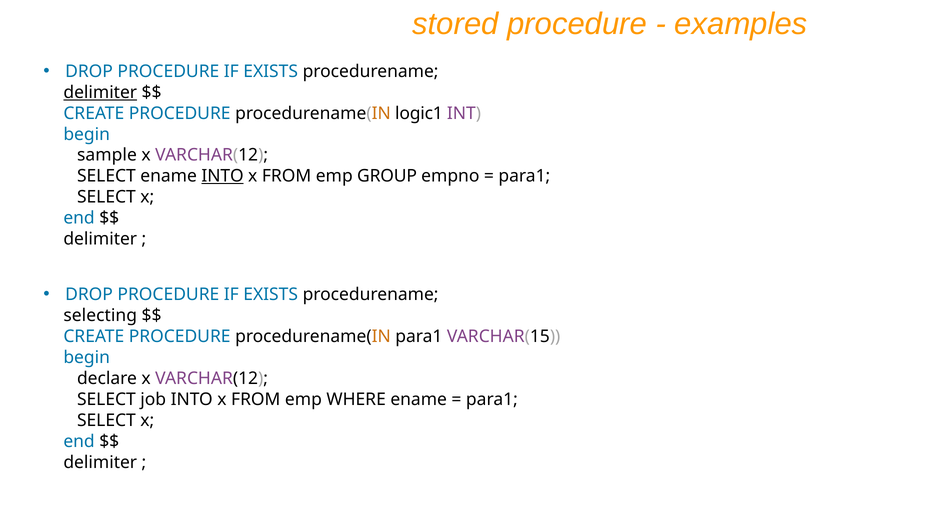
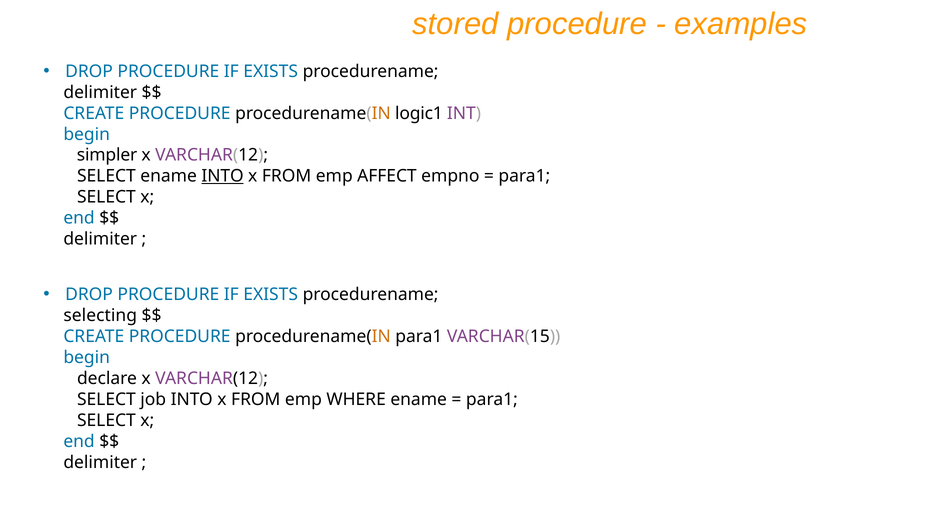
delimiter at (100, 92) underline: present -> none
sample: sample -> simpler
GROUP: GROUP -> AFFECT
